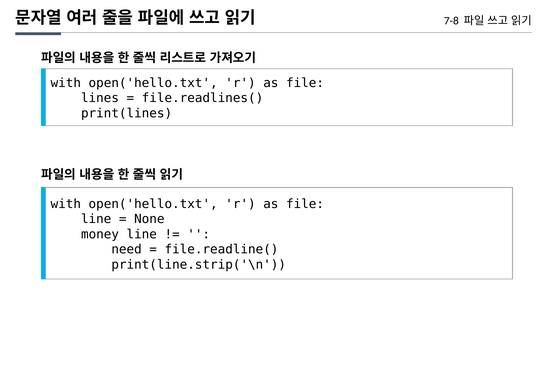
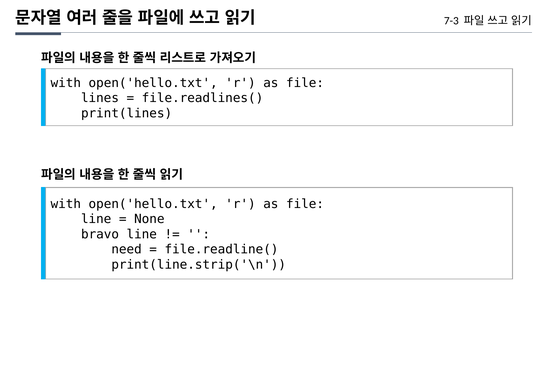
7-8: 7-8 -> 7-3
money: money -> bravo
